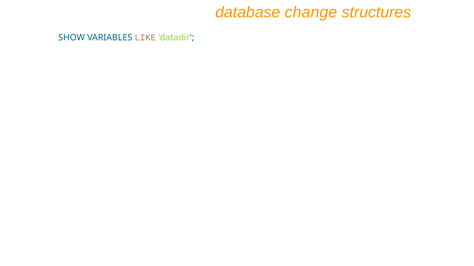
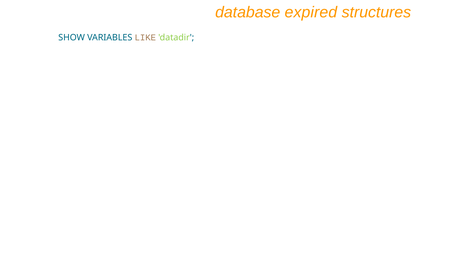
change: change -> expired
